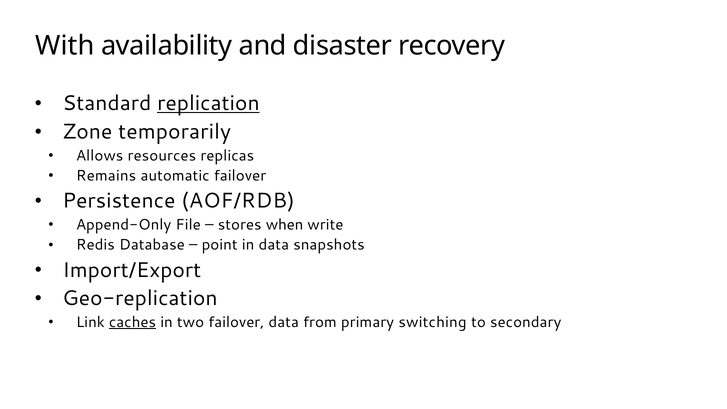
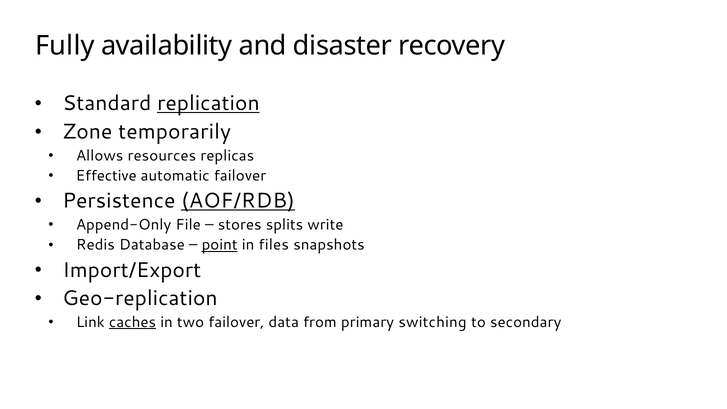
With: With -> Fully
Remains: Remains -> Effective
AOF/RDB underline: none -> present
when: when -> splits
point underline: none -> present
in data: data -> files
